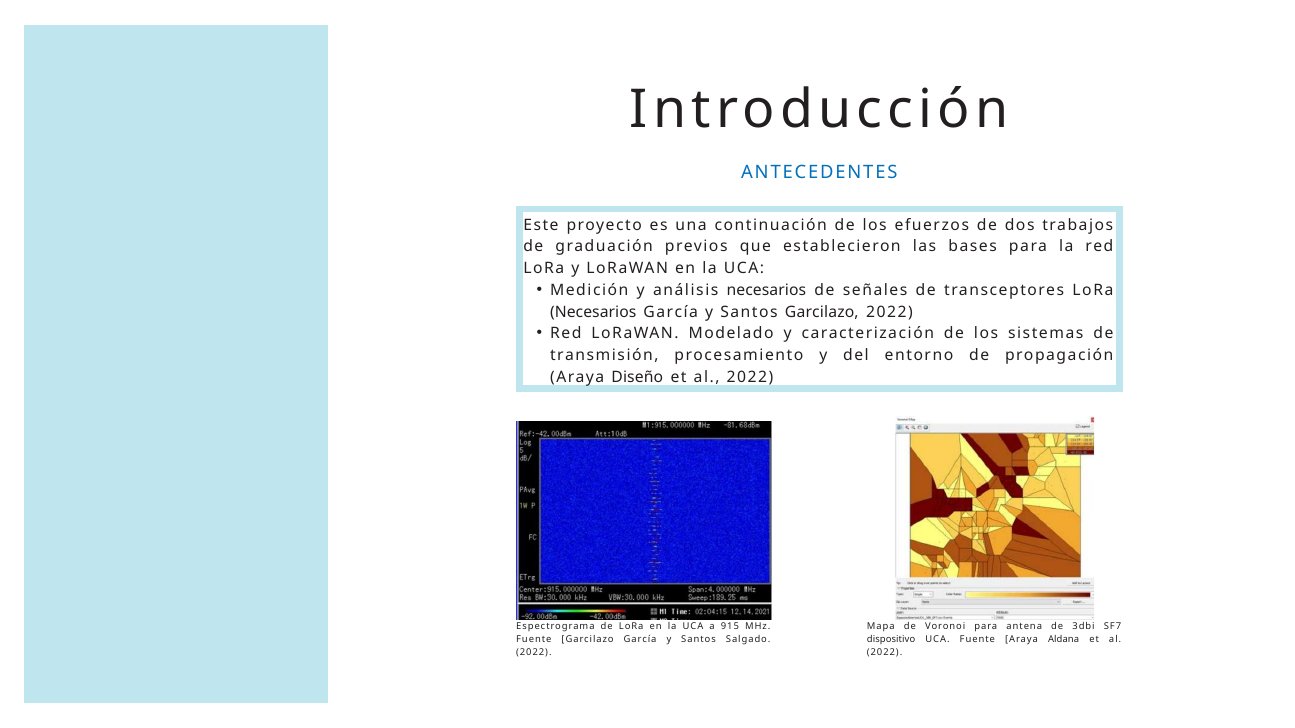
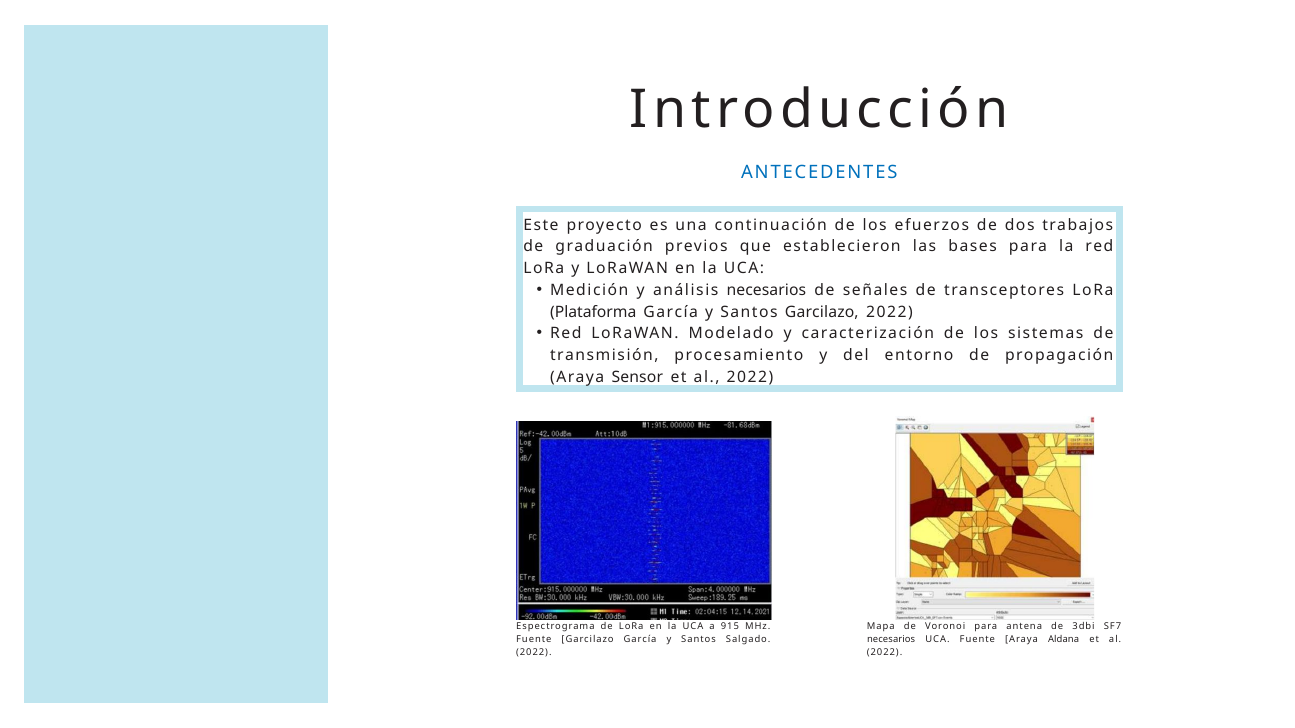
Necesarios at (593, 312): Necesarios -> Plataforma
Diseño: Diseño -> Sensor
dispositivo at (891, 639): dispositivo -> necesarios
